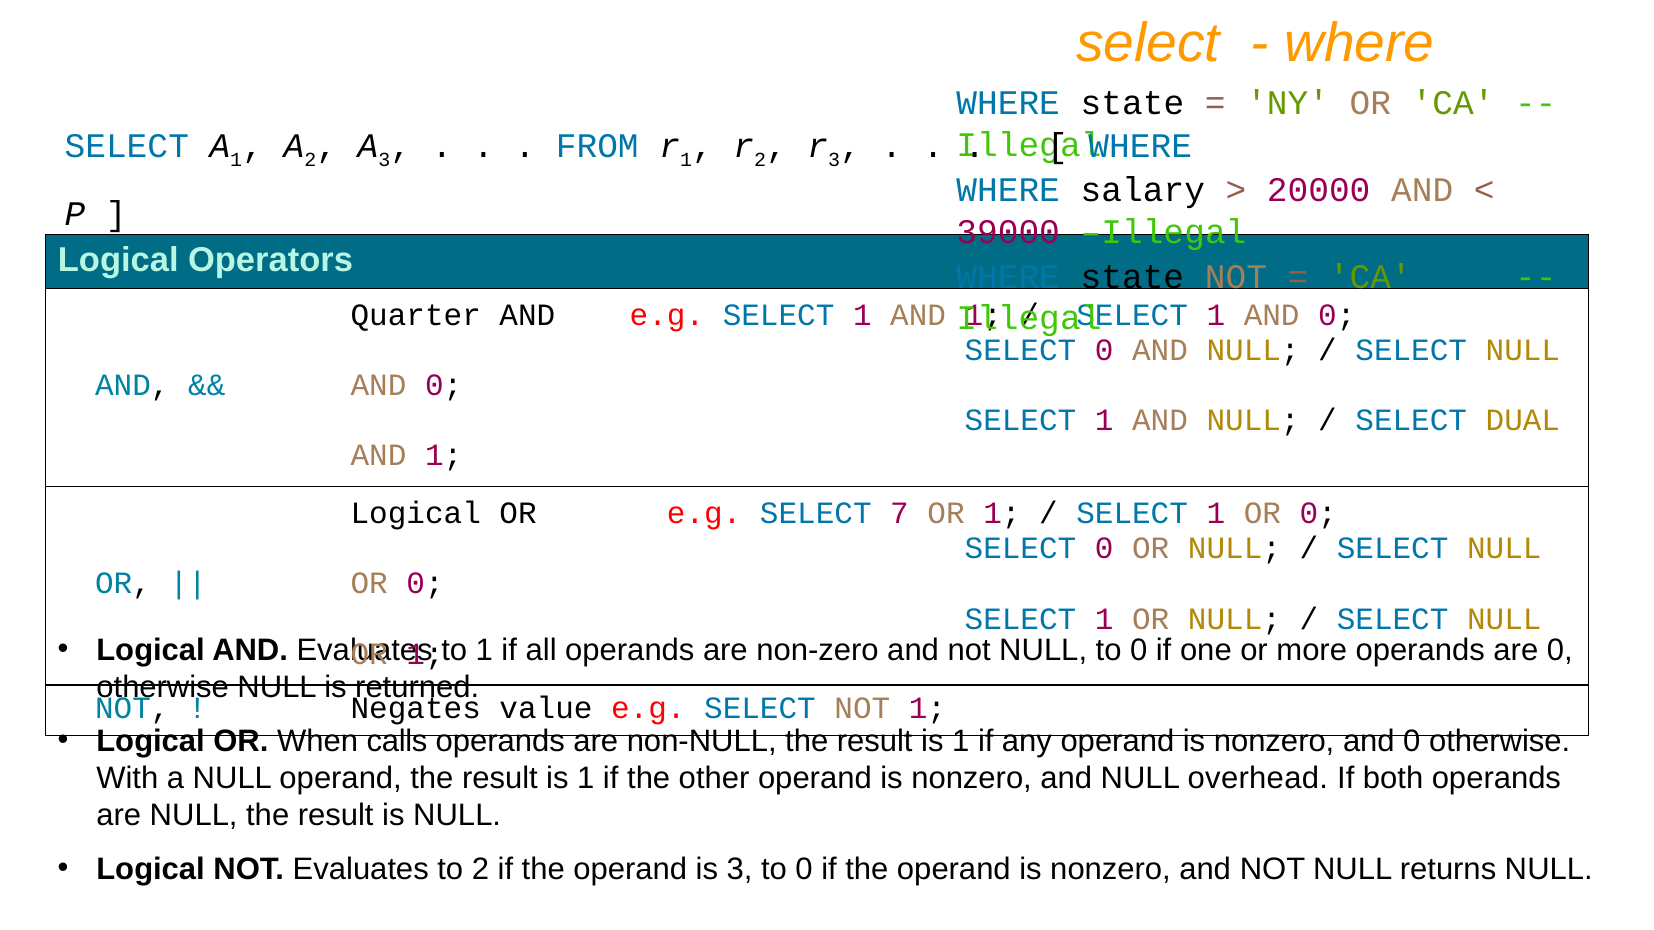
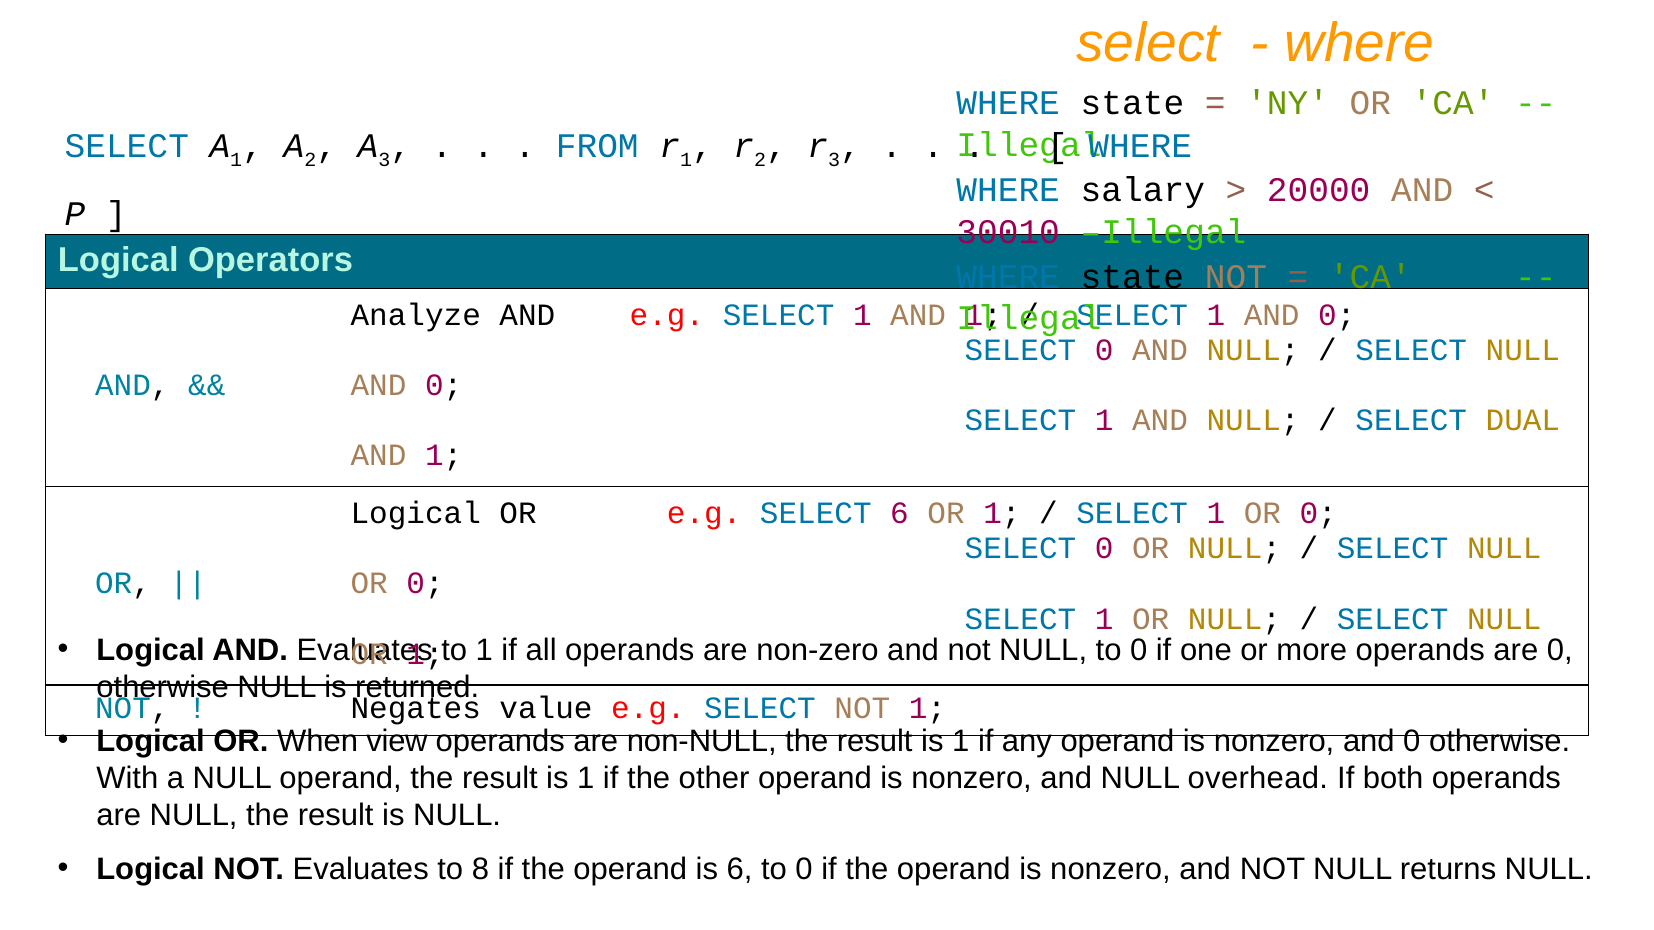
39000: 39000 -> 30010
Quarter: Quarter -> Analyze
SELECT 7: 7 -> 6
calls: calls -> view
to 2: 2 -> 8
is 3: 3 -> 6
